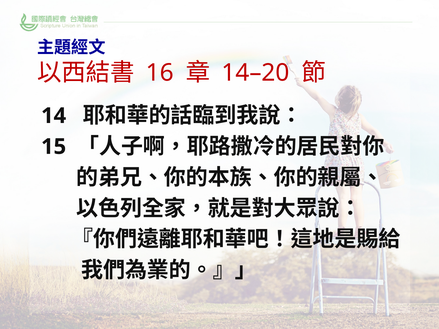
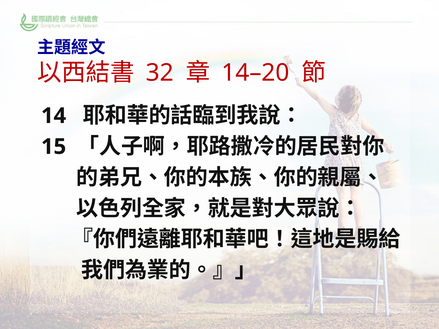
16: 16 -> 32
